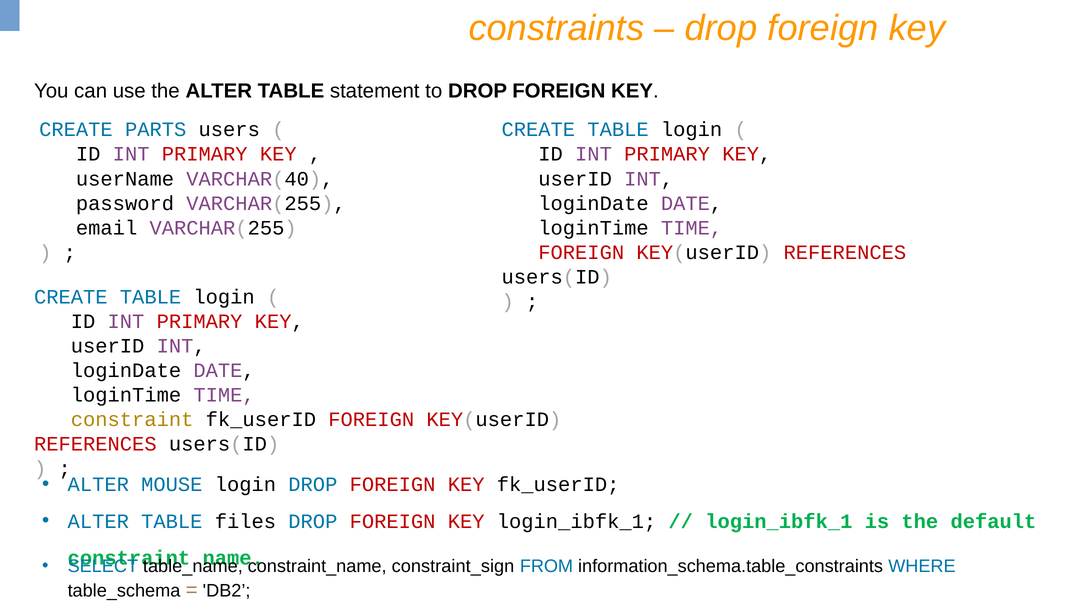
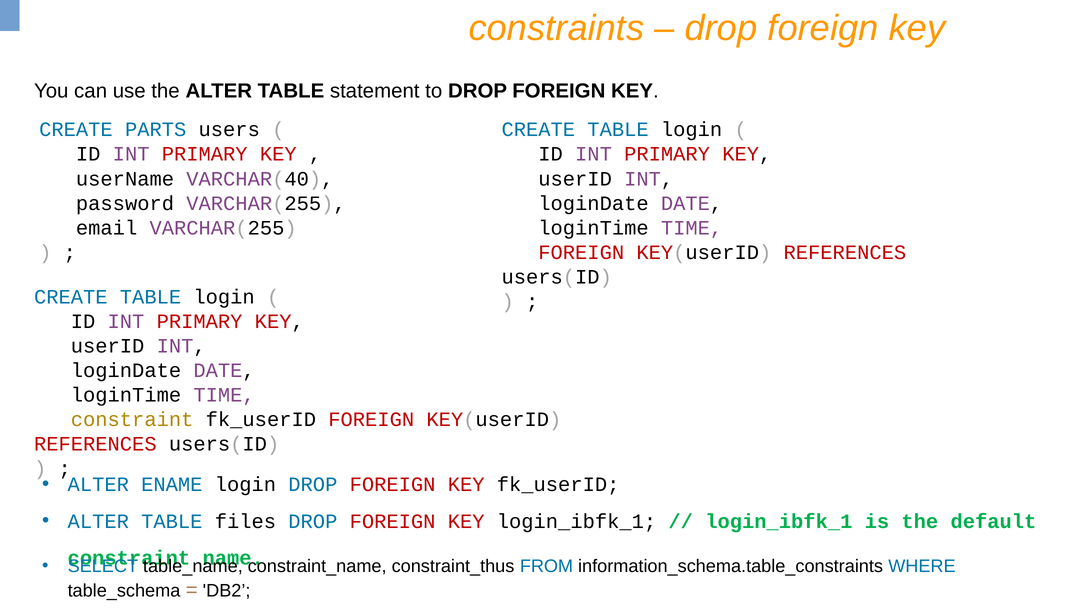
MOUSE: MOUSE -> ENAME
constraint_sign: constraint_sign -> constraint_thus
